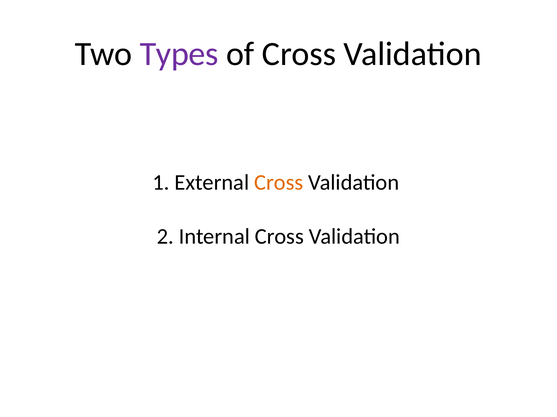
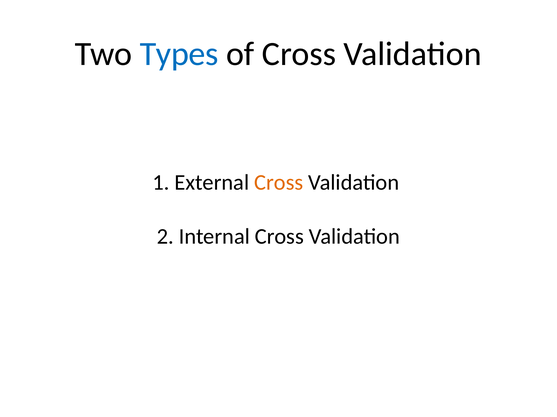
Types colour: purple -> blue
